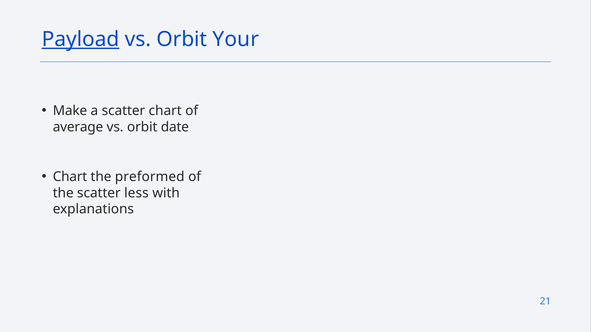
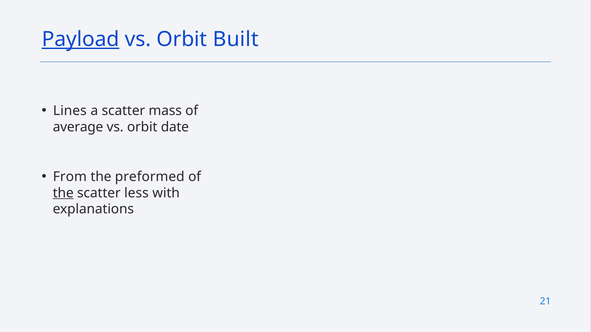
Your: Your -> Built
Make: Make -> Lines
scatter chart: chart -> mass
Chart at (70, 177): Chart -> From
the at (63, 193) underline: none -> present
